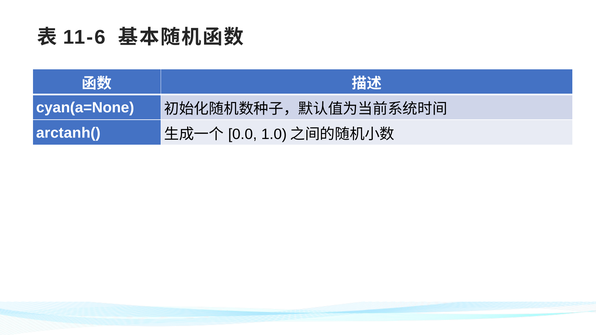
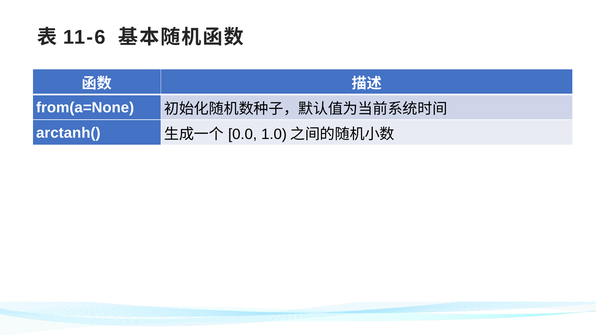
cyan(a=None: cyan(a=None -> from(a=None
